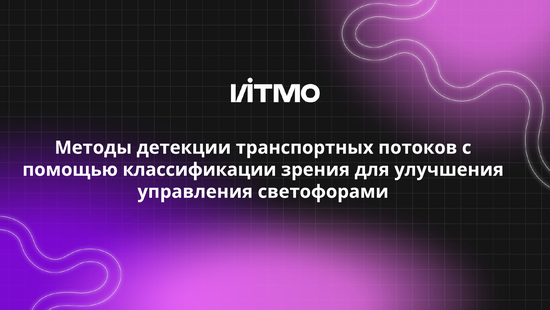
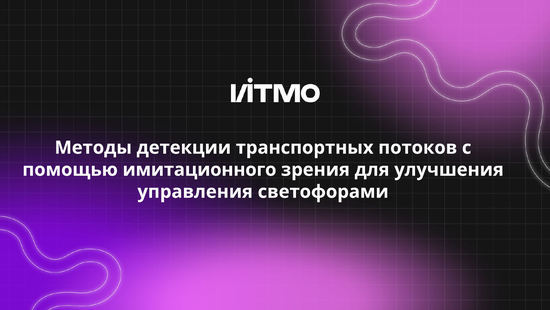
классификации: классификации -> имитационного
